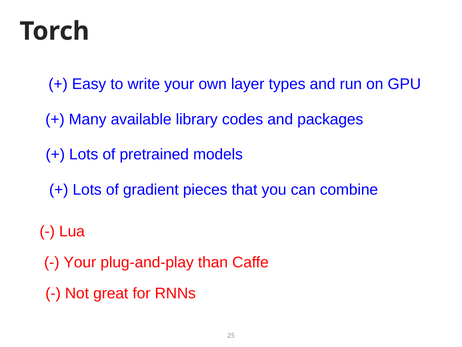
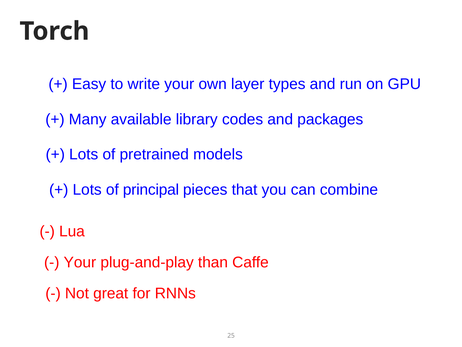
gradient: gradient -> principal
